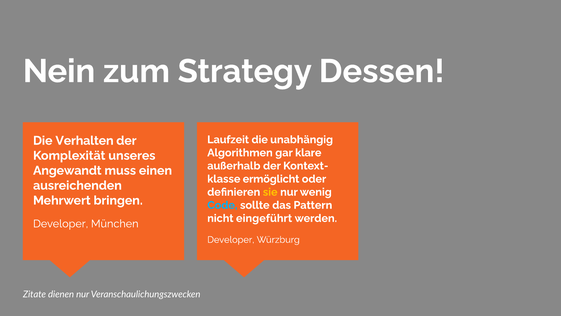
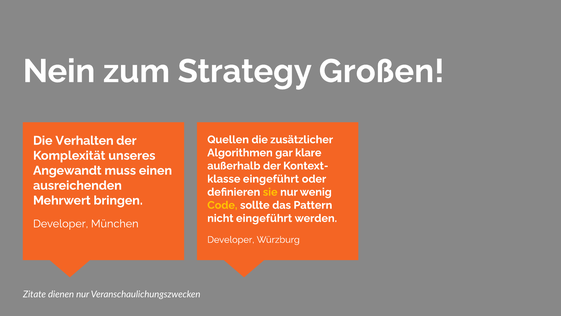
Dessen: Dessen -> Großen
Laufzeit: Laufzeit -> Quellen
unabhängig: unabhängig -> zusätzlicher
klasse ermöglicht: ermöglicht -> eingeführt
Code colour: light blue -> yellow
